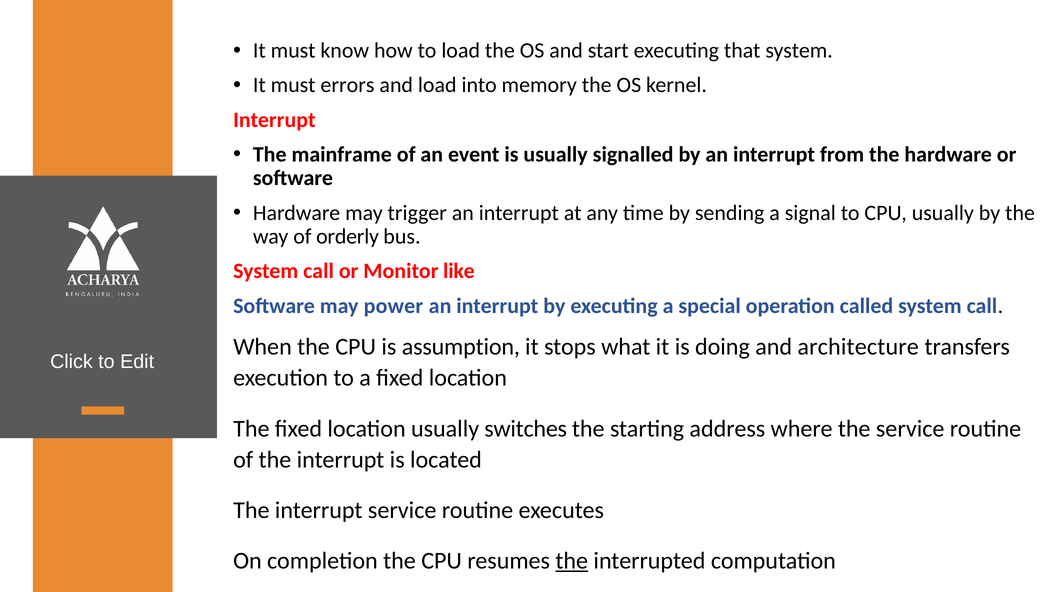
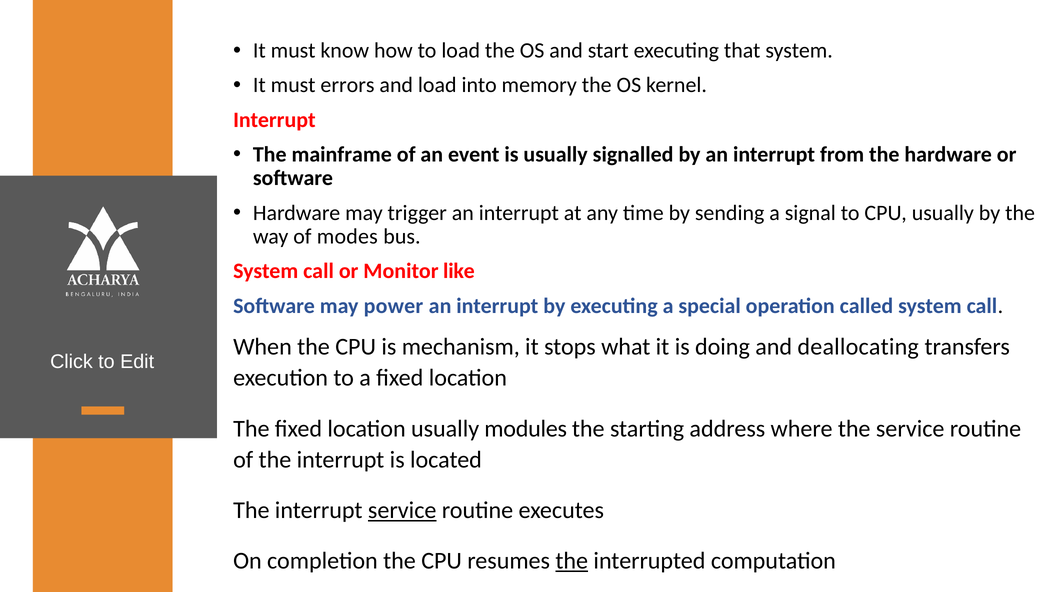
orderly: orderly -> modes
assumption: assumption -> mechanism
architecture: architecture -> deallocating
switches: switches -> modules
service at (402, 510) underline: none -> present
